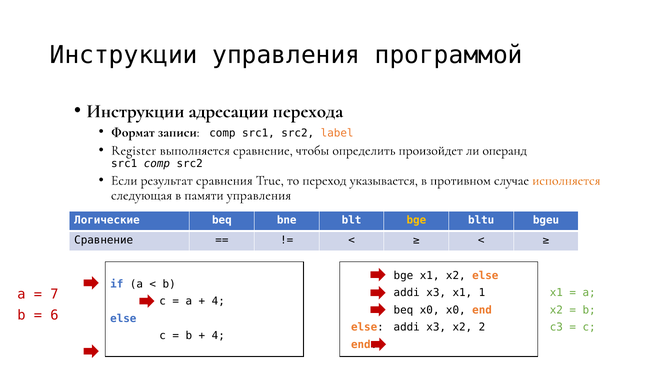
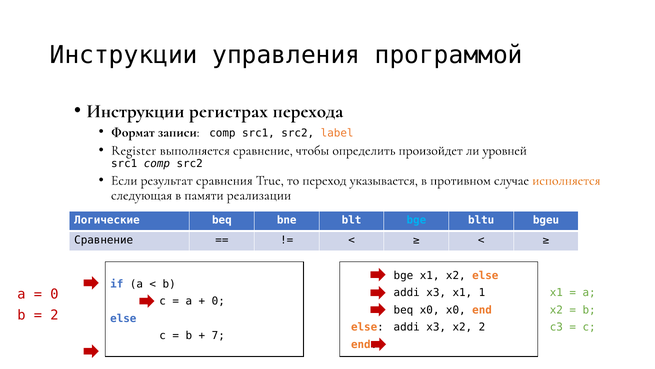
адресации: адресации -> регистрах
операнд: операнд -> уровней
памяти управления: управления -> реализации
bge at (416, 220) colour: yellow -> light blue
7 at (54, 294): 7 -> 0
4 at (218, 301): 4 -> 0
6 at (54, 315): 6 -> 2
4 at (218, 335): 4 -> 7
